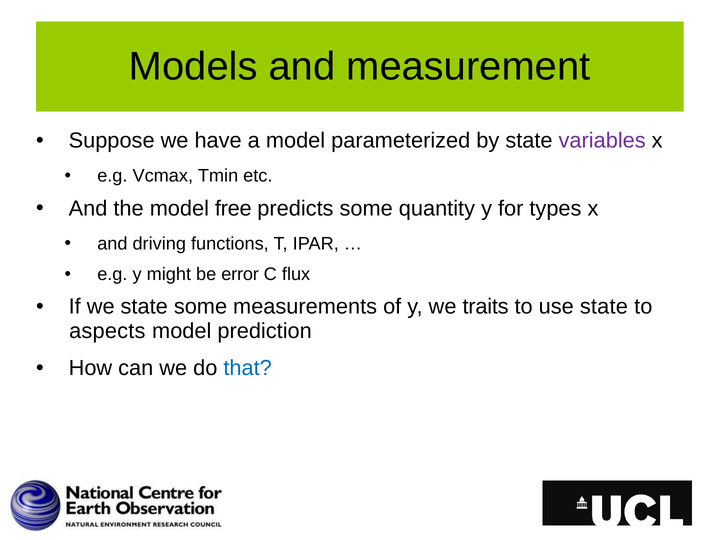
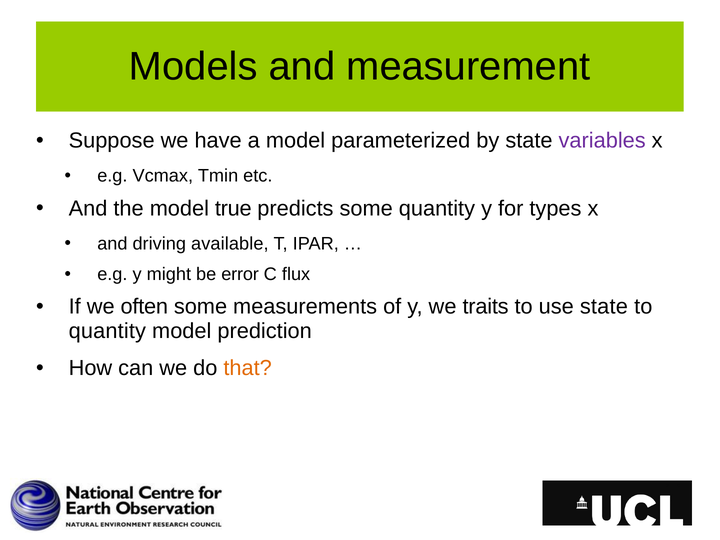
free: free -> true
functions: functions -> available
we state: state -> often
aspects at (107, 331): aspects -> quantity
that colour: blue -> orange
